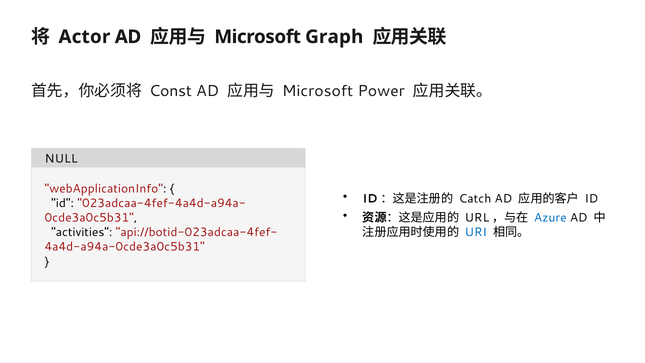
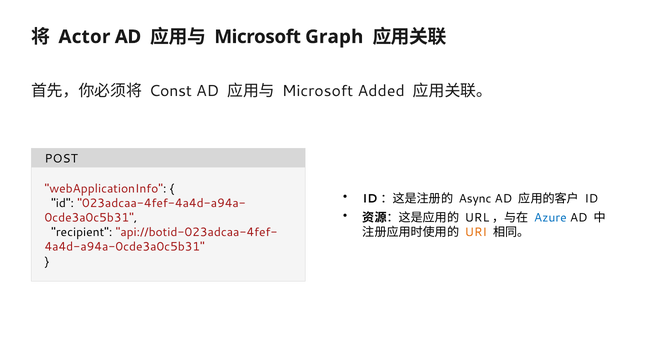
Power: Power -> Added
NULL: NULL -> POST
Catch: Catch -> Async
activities: activities -> recipient
URI colour: blue -> orange
